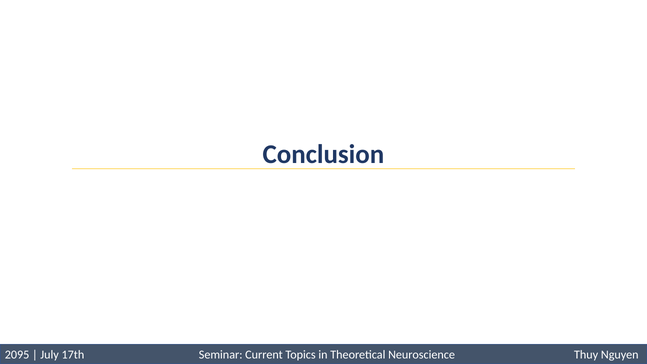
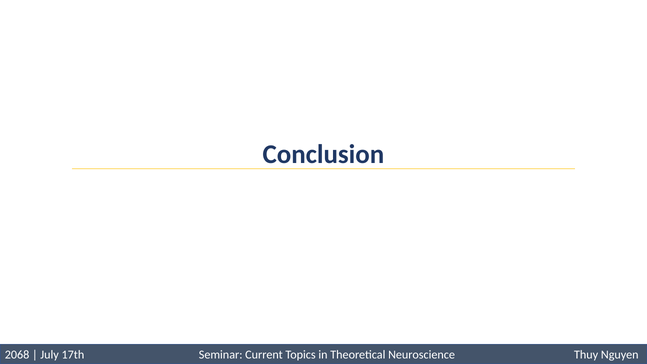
2095: 2095 -> 2068
